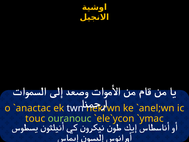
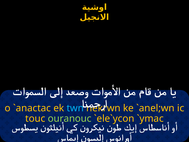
twn colour: white -> light blue
